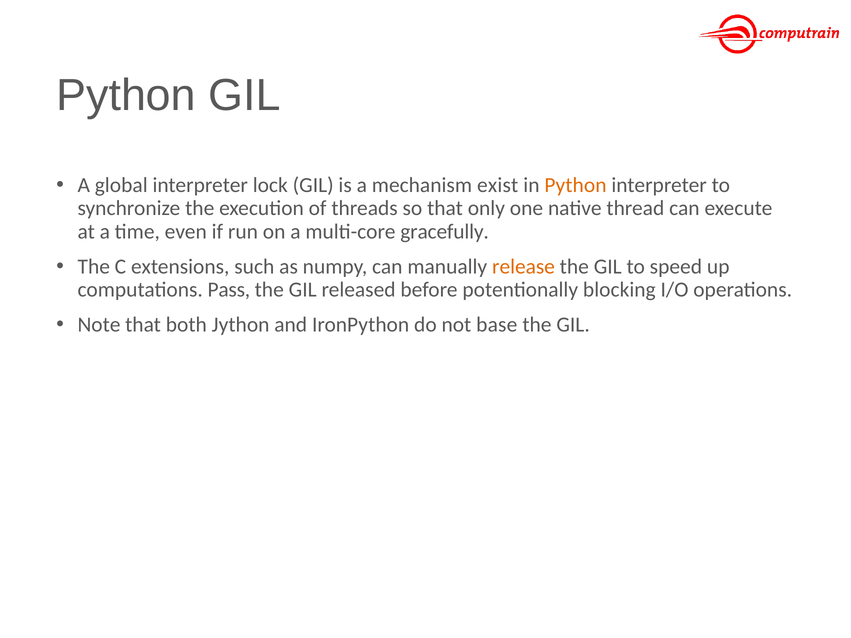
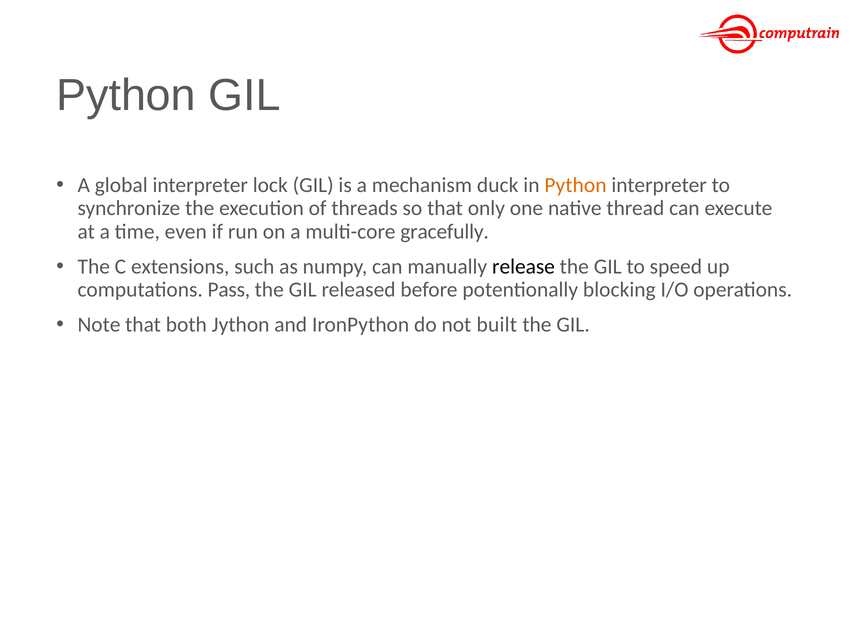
exist: exist -> duck
release colour: orange -> black
base: base -> built
